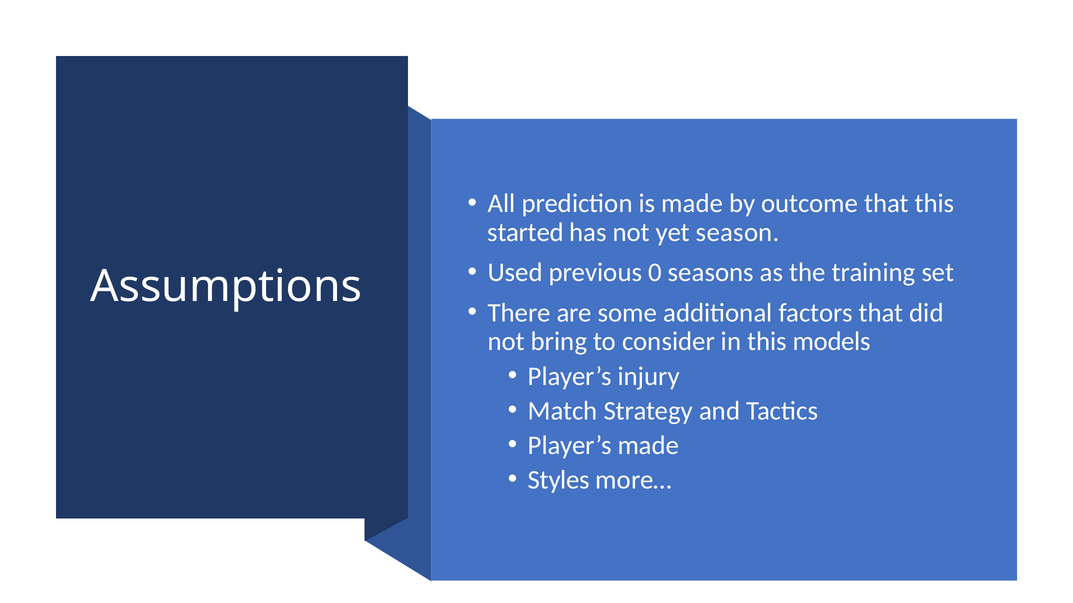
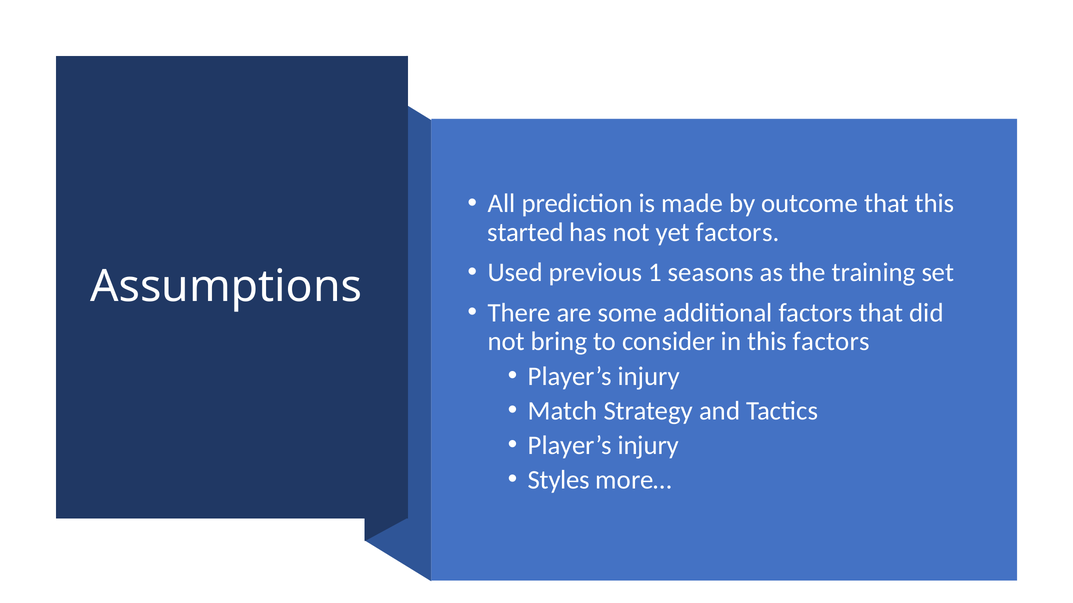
yet season: season -> factors
0: 0 -> 1
this models: models -> factors
made at (648, 446): made -> injury
